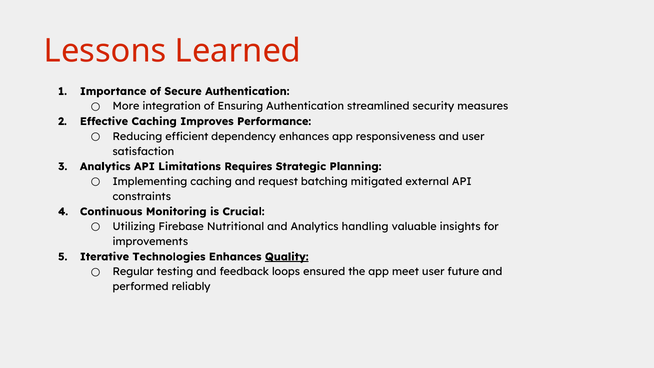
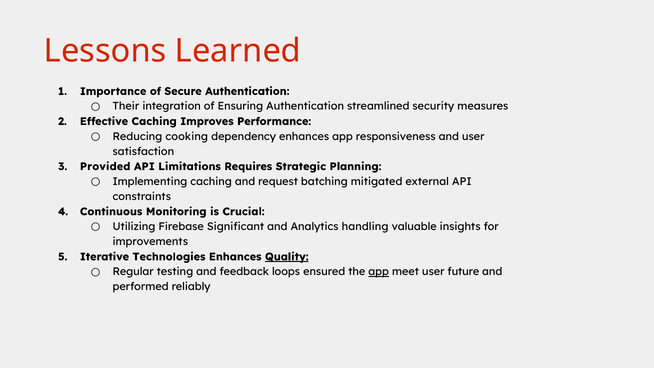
More: More -> Their
efficient: efficient -> cooking
Analytics at (105, 166): Analytics -> Provided
Nutritional: Nutritional -> Significant
app at (379, 272) underline: none -> present
